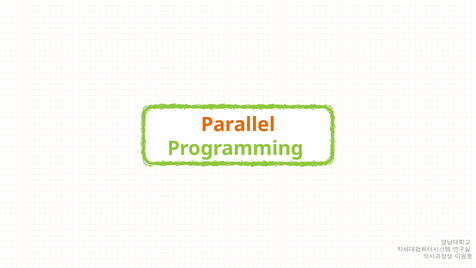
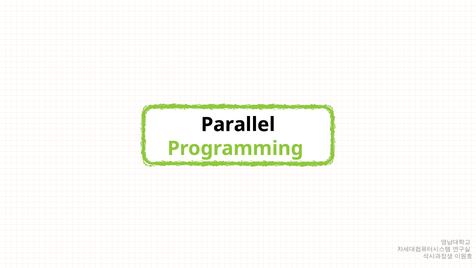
Parallel colour: orange -> black
